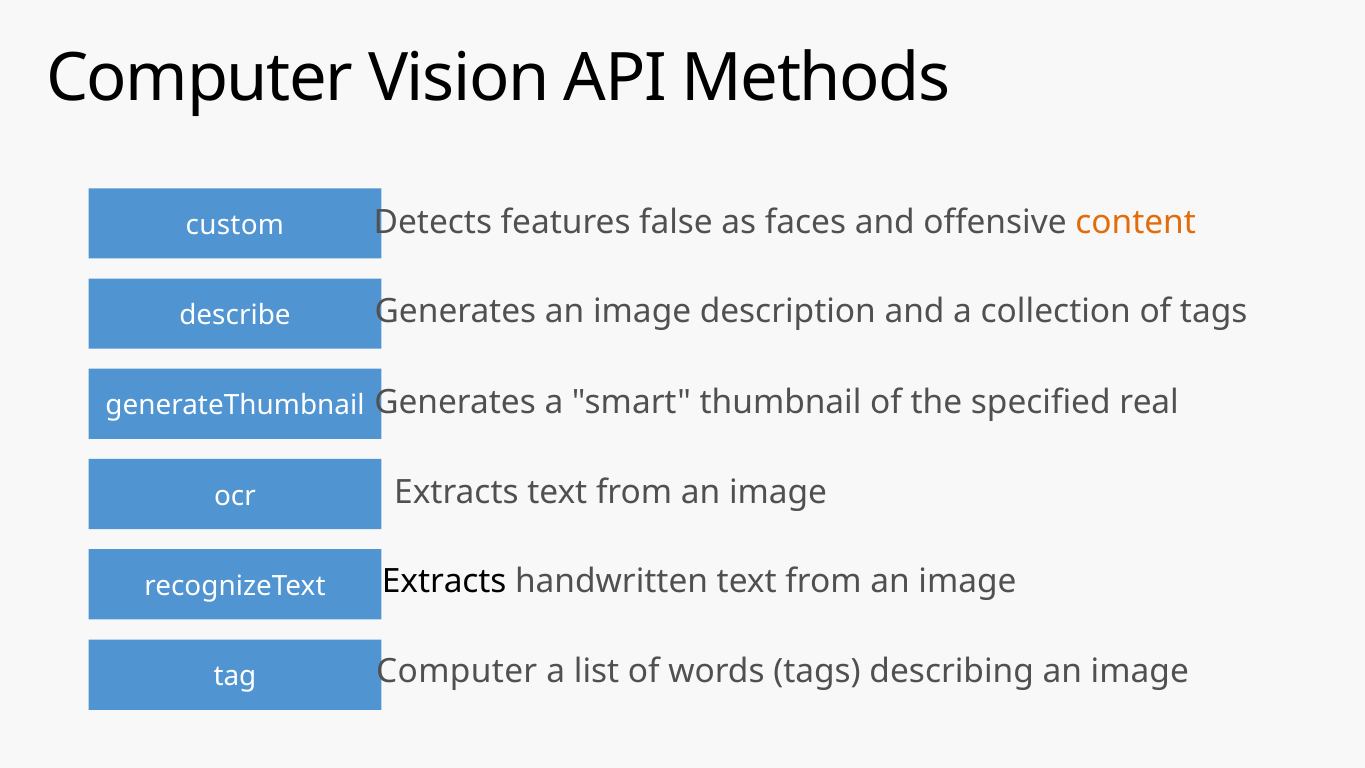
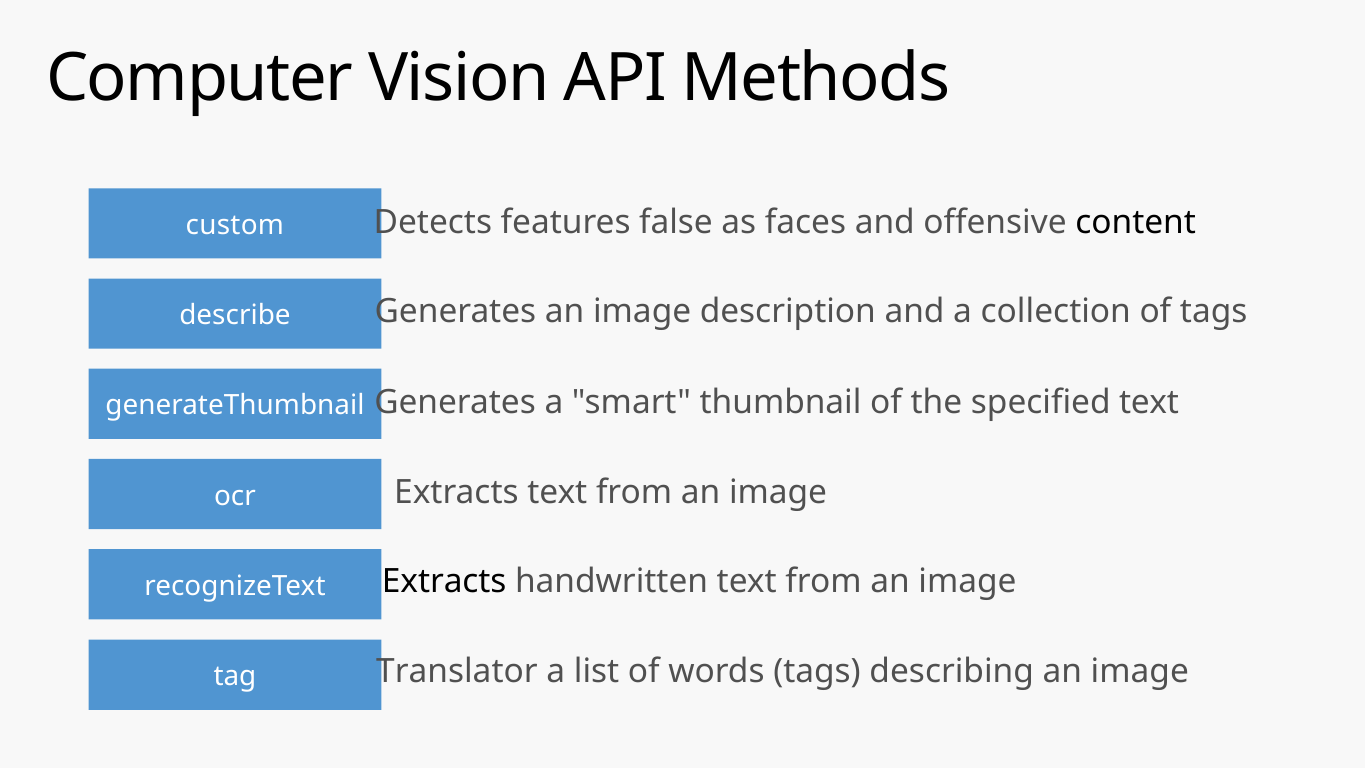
content colour: orange -> black
specified real: real -> text
Computer at (457, 671): Computer -> Translator
